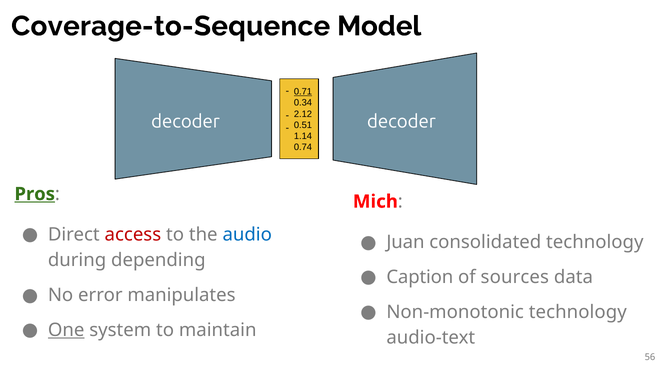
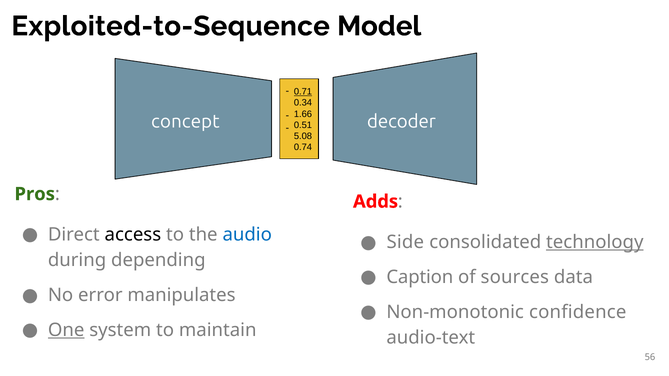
Coverage-to-Sequence: Coverage-to-Sequence -> Exploited-to-Sequence
2.12: 2.12 -> 1.66
decoder at (186, 122): decoder -> concept
1.14: 1.14 -> 5.08
Pros underline: present -> none
Mich: Mich -> Adds
access colour: red -> black
Juan: Juan -> Side
technology at (595, 242) underline: none -> present
Non-monotonic technology: technology -> confidence
